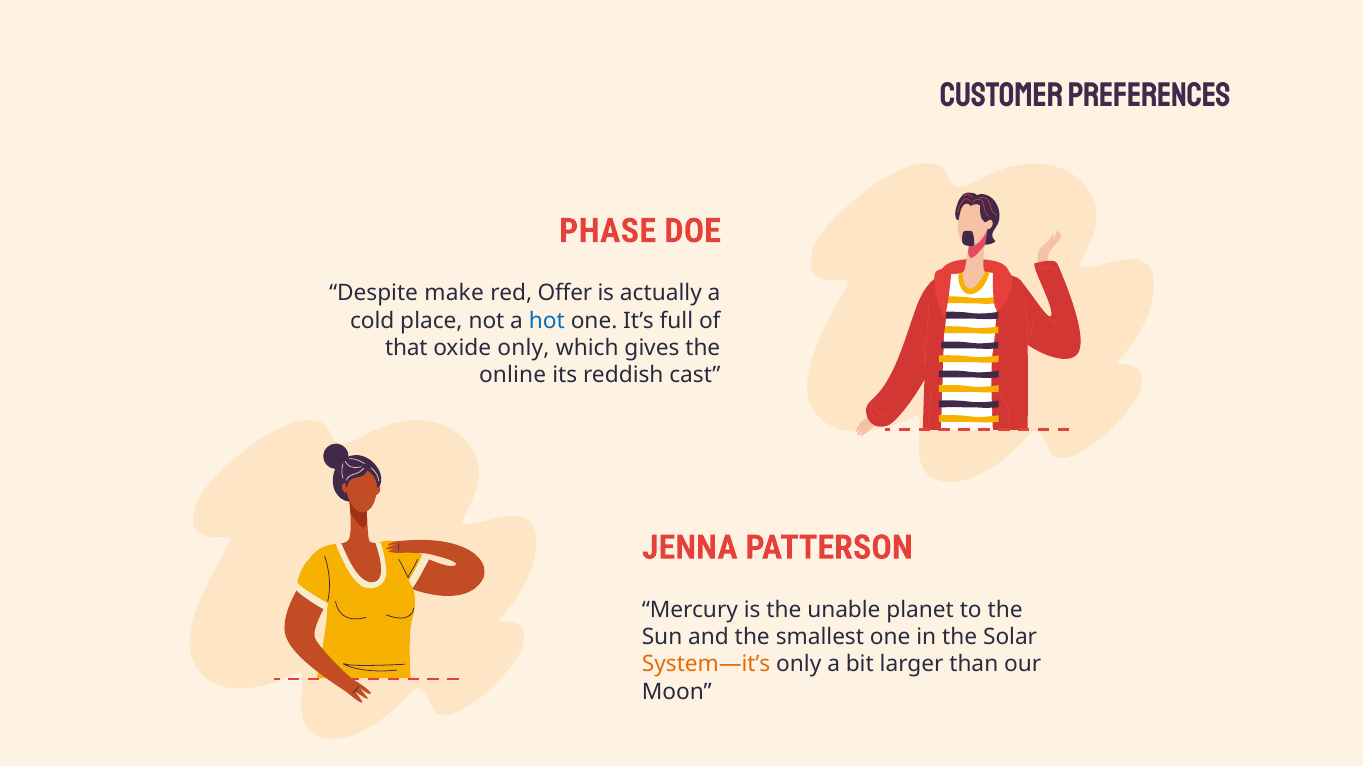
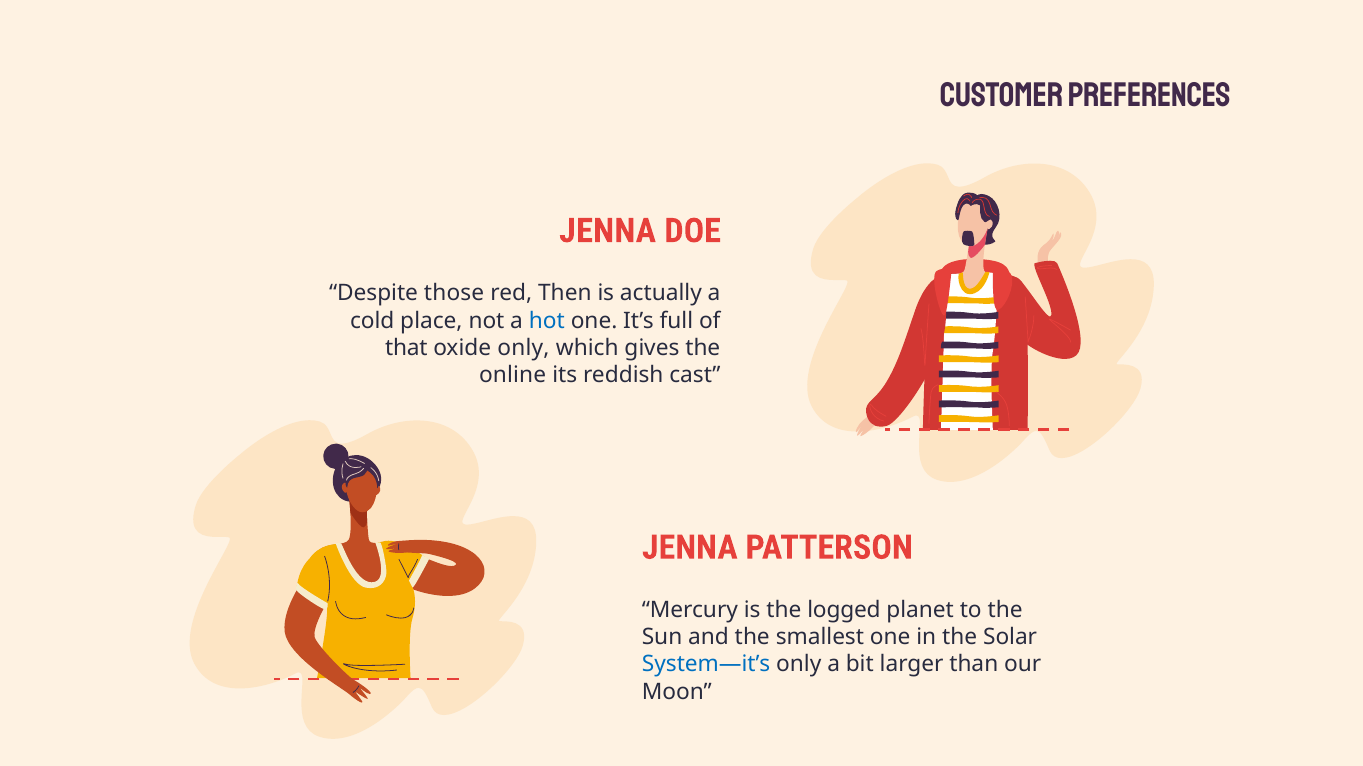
PHASE at (608, 231): PHASE -> JENNA
make: make -> those
Offer: Offer -> Then
unable: unable -> logged
System—it’s colour: orange -> blue
